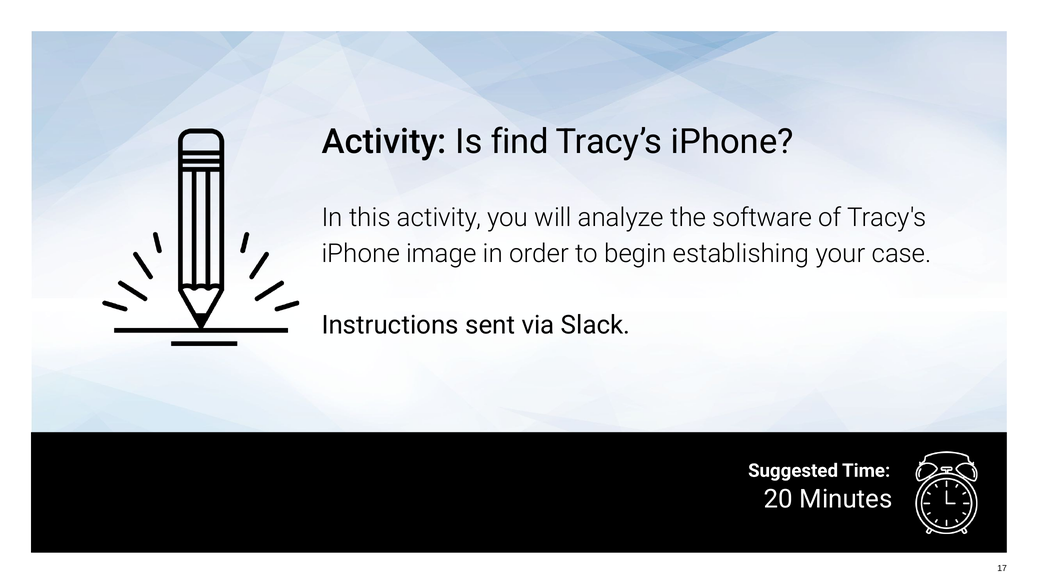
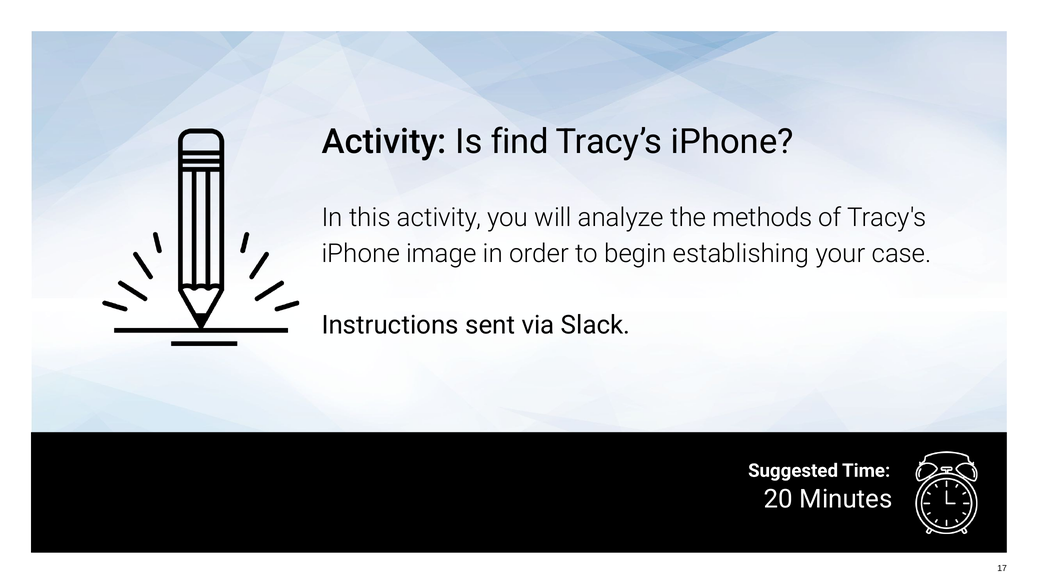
software: software -> methods
